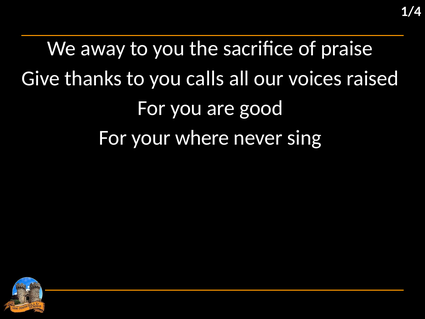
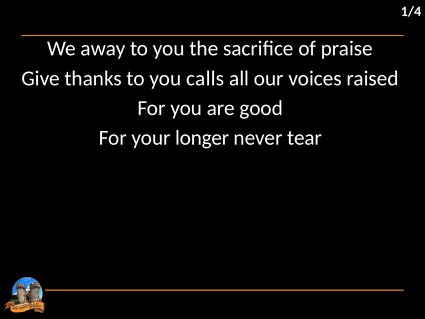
where: where -> longer
sing: sing -> tear
